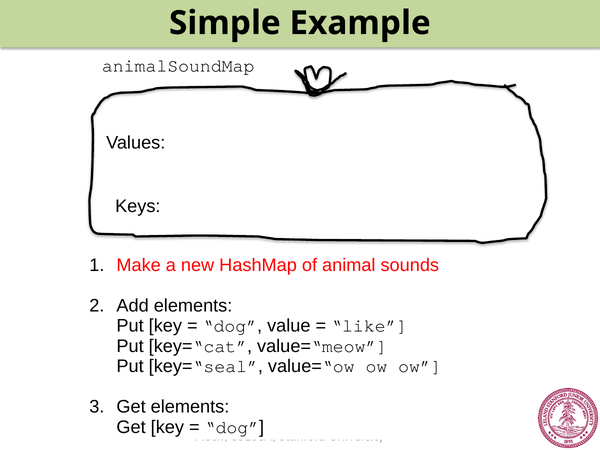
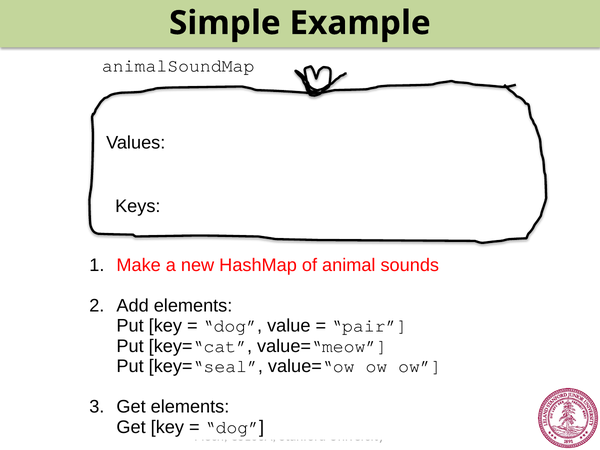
like: like -> pair
